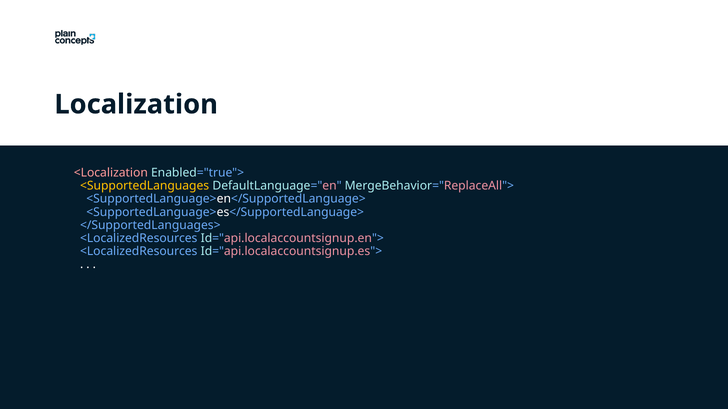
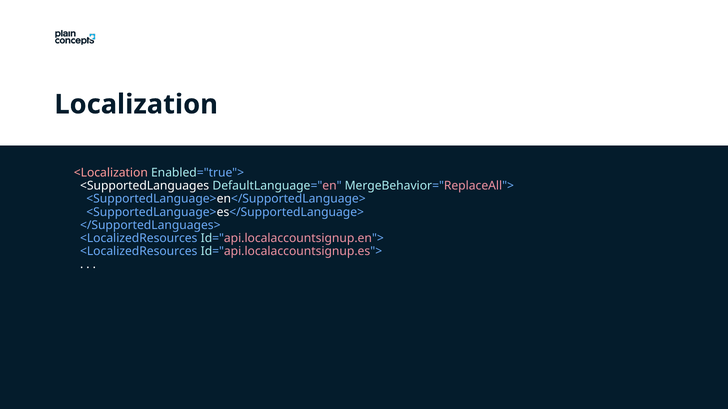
<SupportedLanguages colour: yellow -> white
